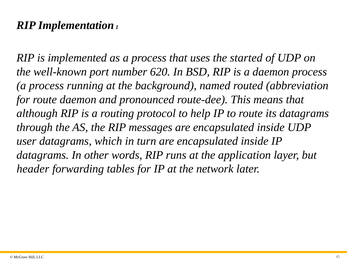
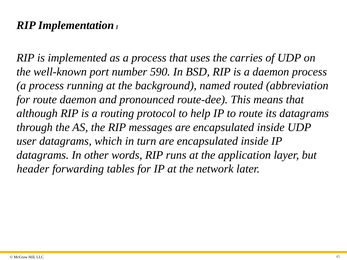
started: started -> carries
620: 620 -> 590
